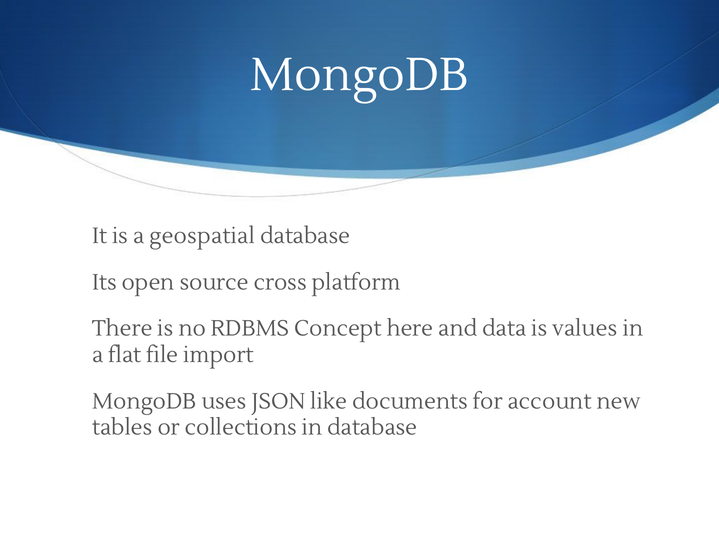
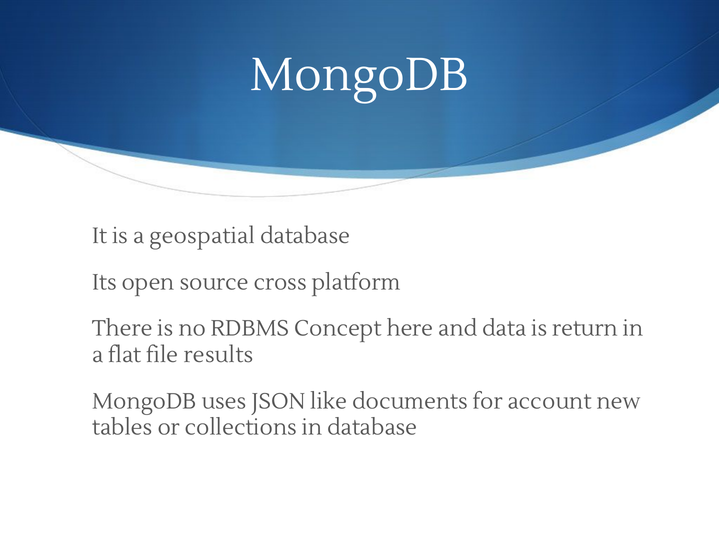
values: values -> return
import: import -> results
